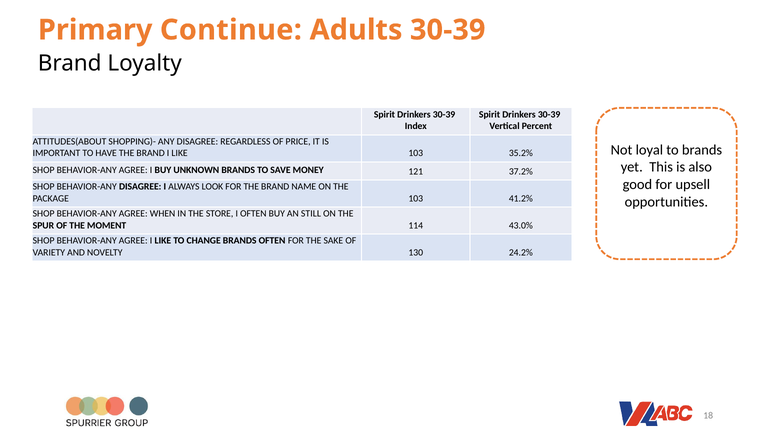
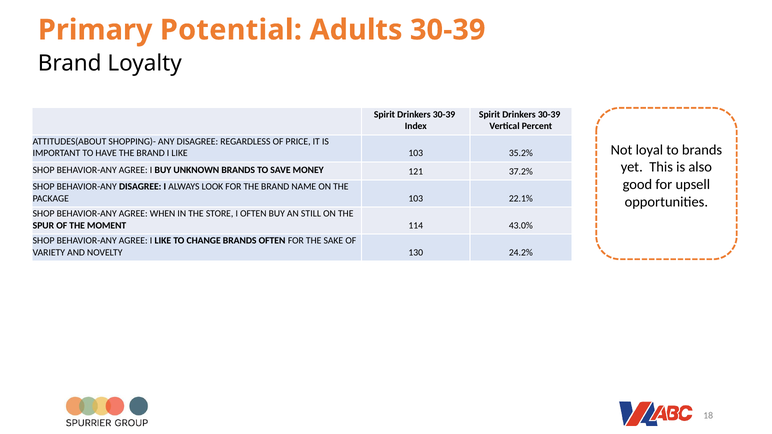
Continue: Continue -> Potential
41.2%: 41.2% -> 22.1%
